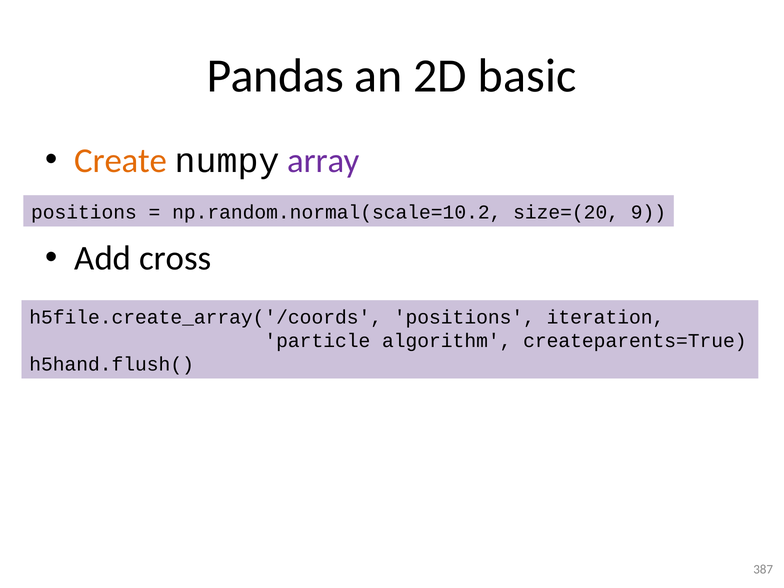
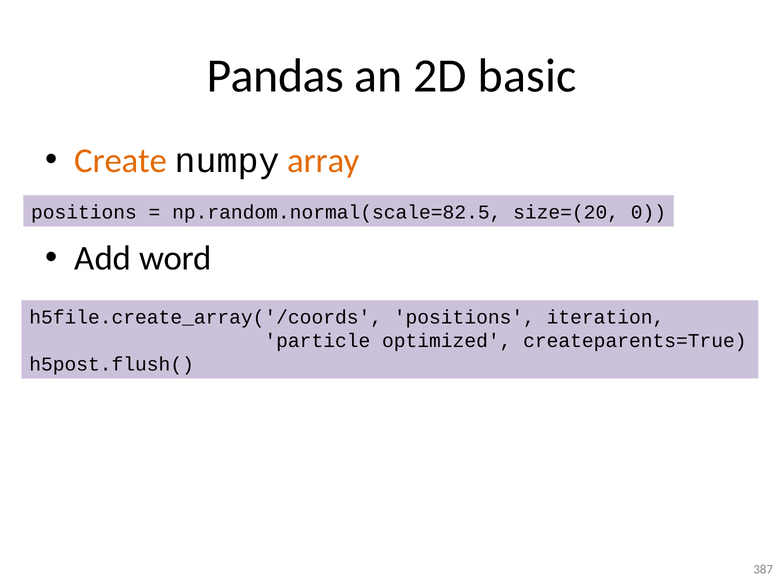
array colour: purple -> orange
np.random.normal(scale=10.2: np.random.normal(scale=10.2 -> np.random.normal(scale=82.5
9: 9 -> 0
cross: cross -> word
algorithm: algorithm -> optimized
h5hand.flush(: h5hand.flush( -> h5post.flush(
